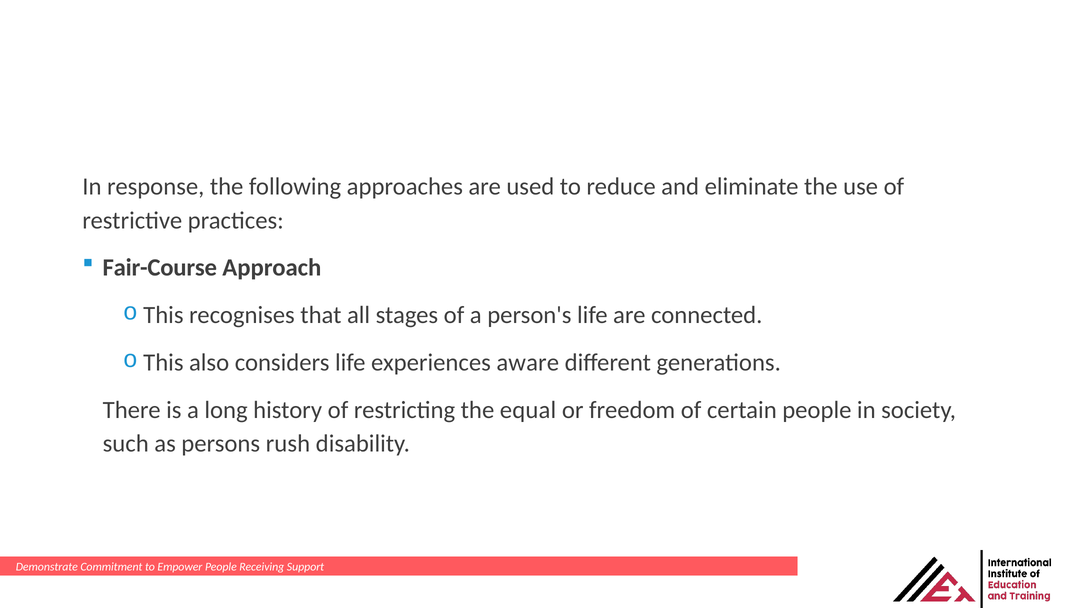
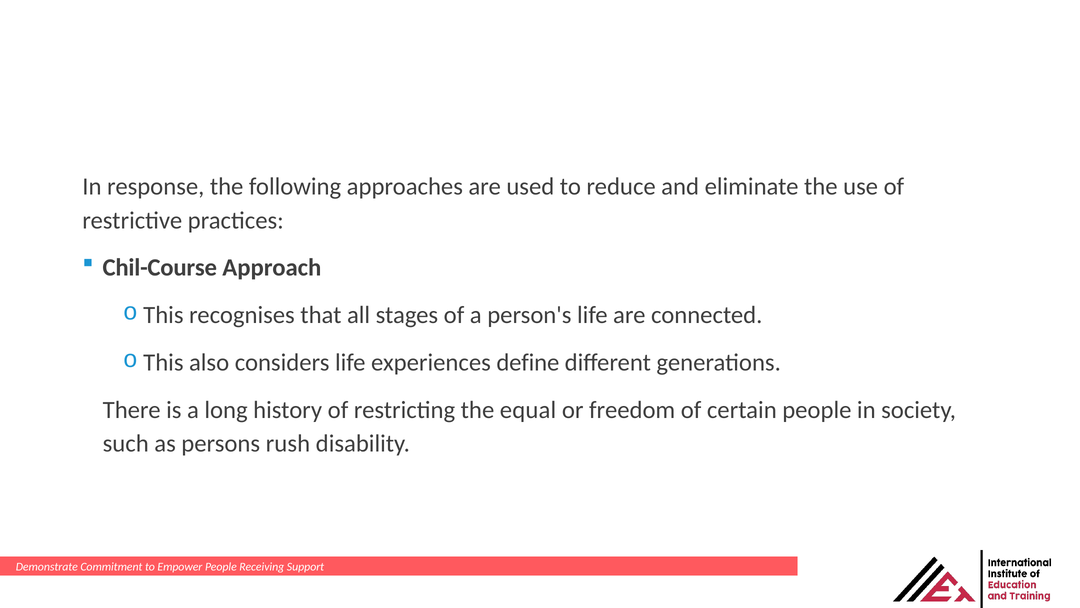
Fair-Course: Fair-Course -> Chil-Course
aware: aware -> define
